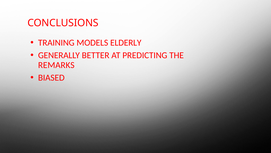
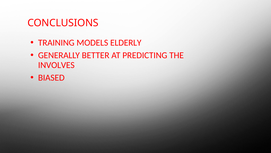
REMARKS: REMARKS -> INVOLVES
